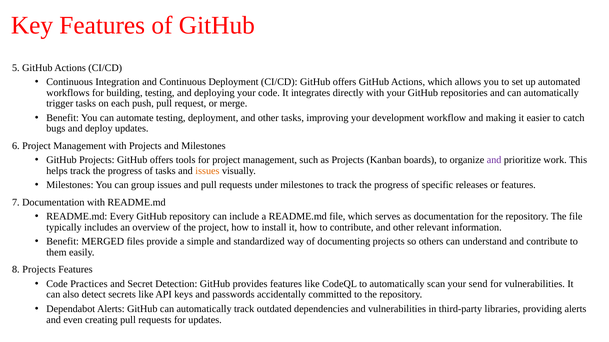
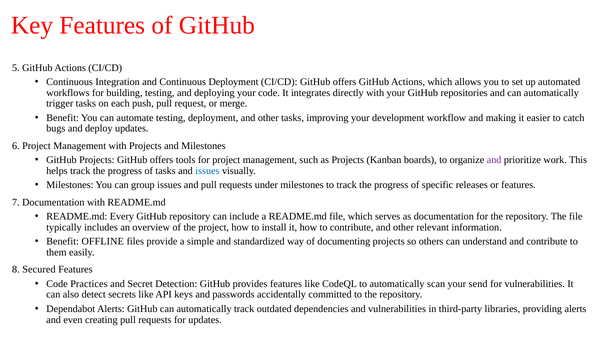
issues at (207, 171) colour: orange -> blue
MERGED: MERGED -> OFFLINE
8 Projects: Projects -> Secured
